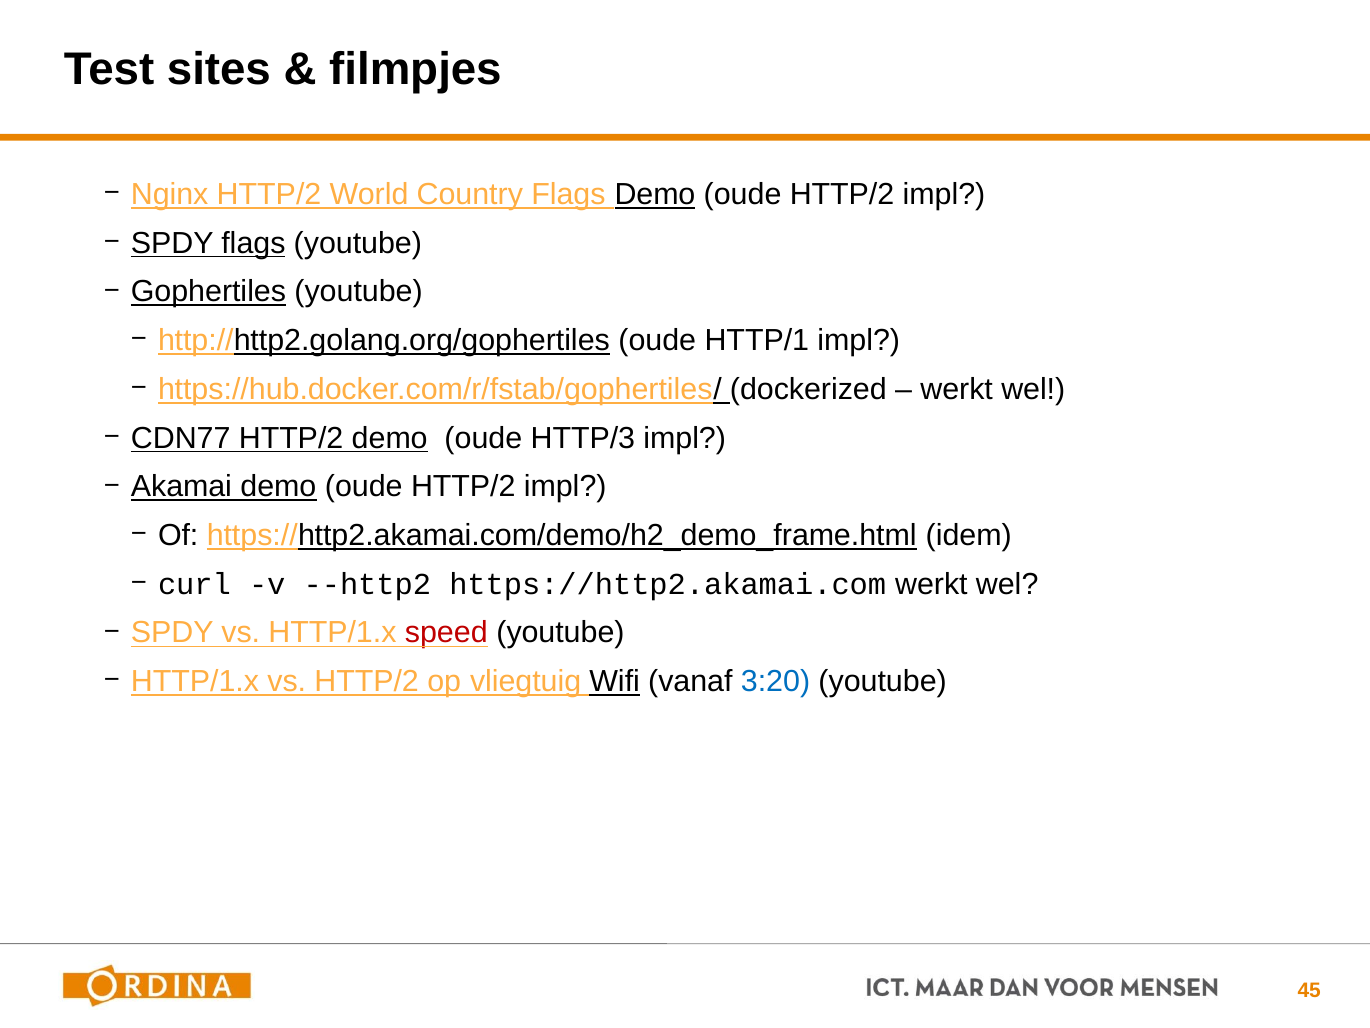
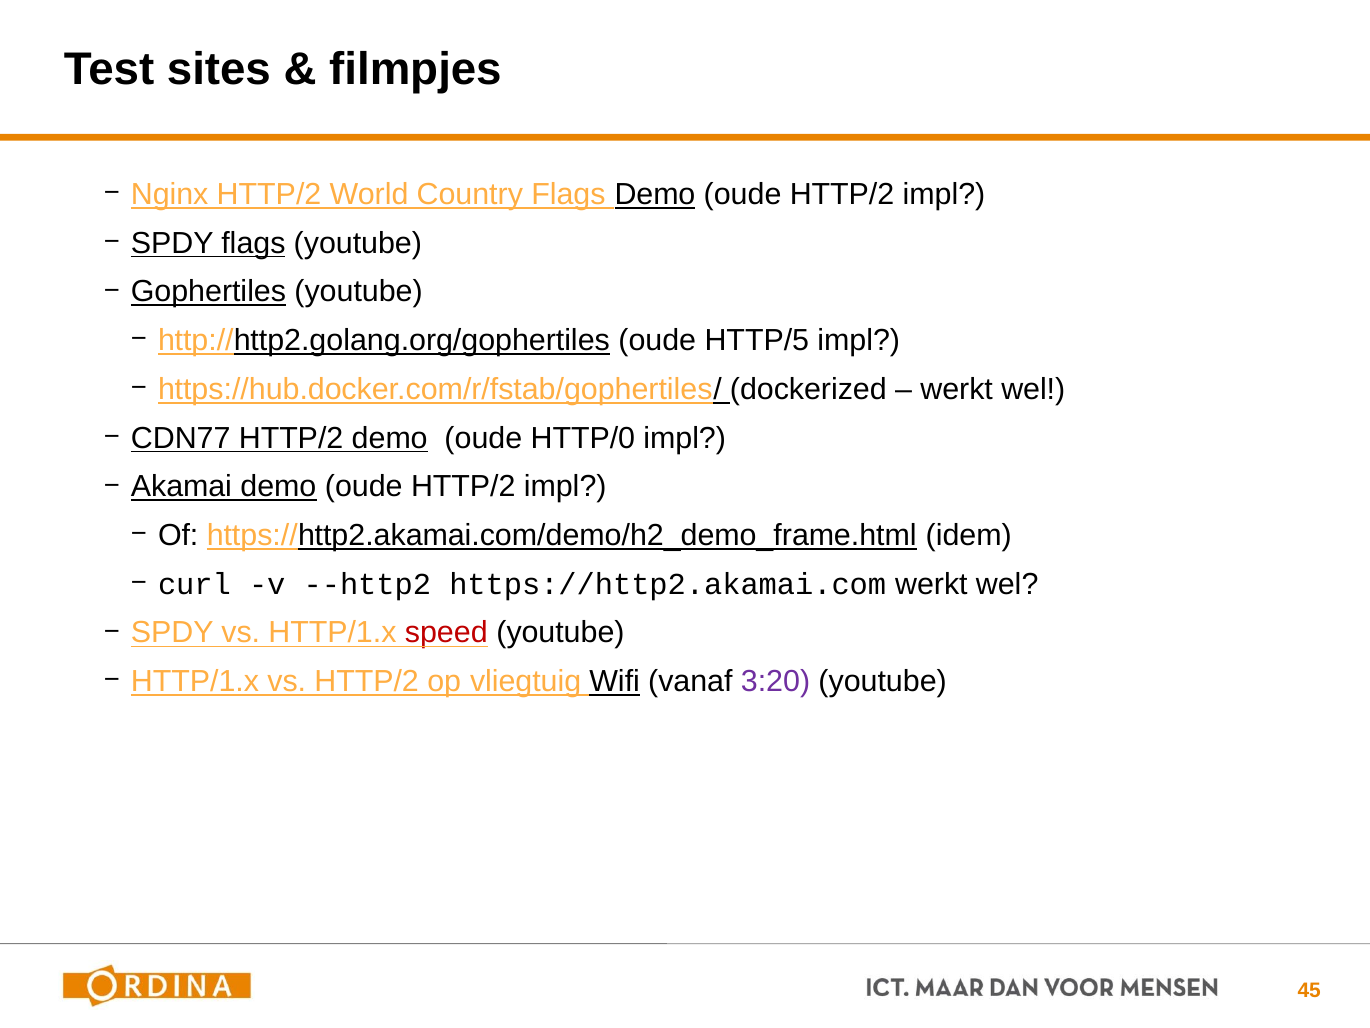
HTTP/1: HTTP/1 -> HTTP/5
HTTP/3: HTTP/3 -> HTTP/0
3:20 colour: blue -> purple
